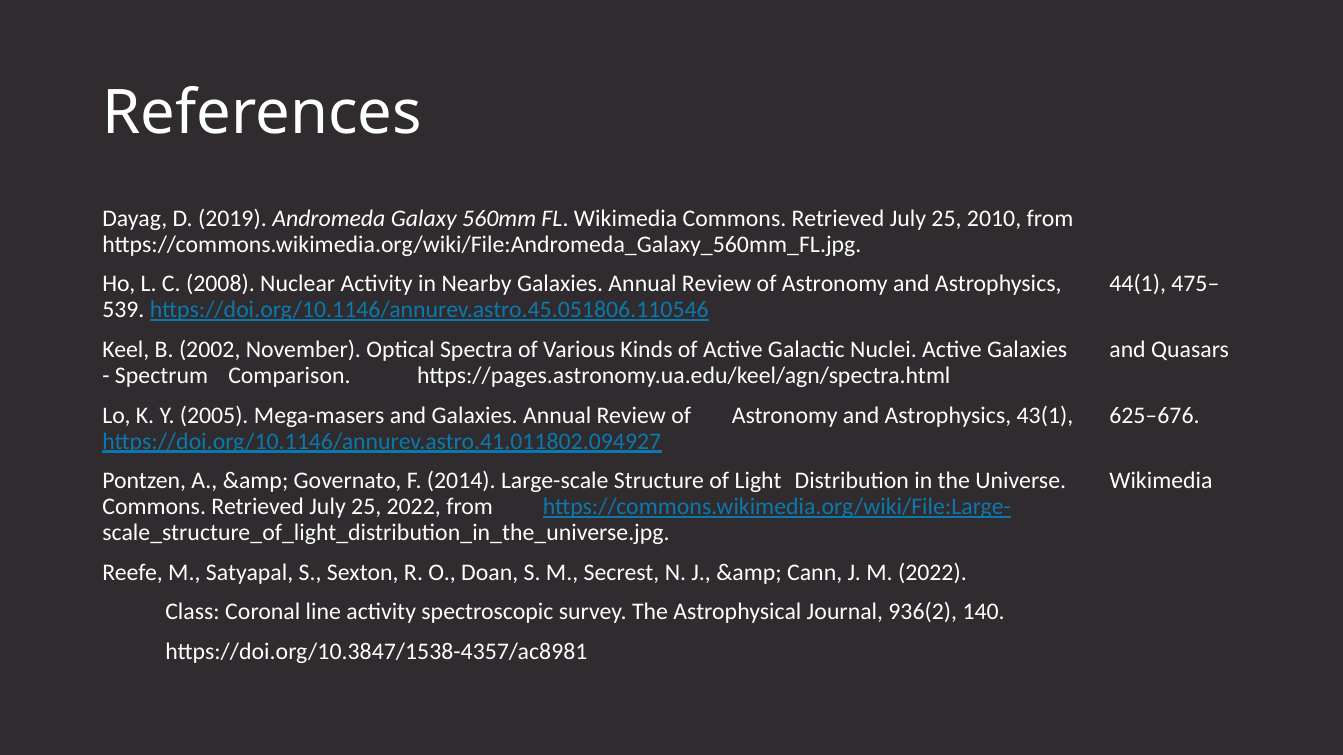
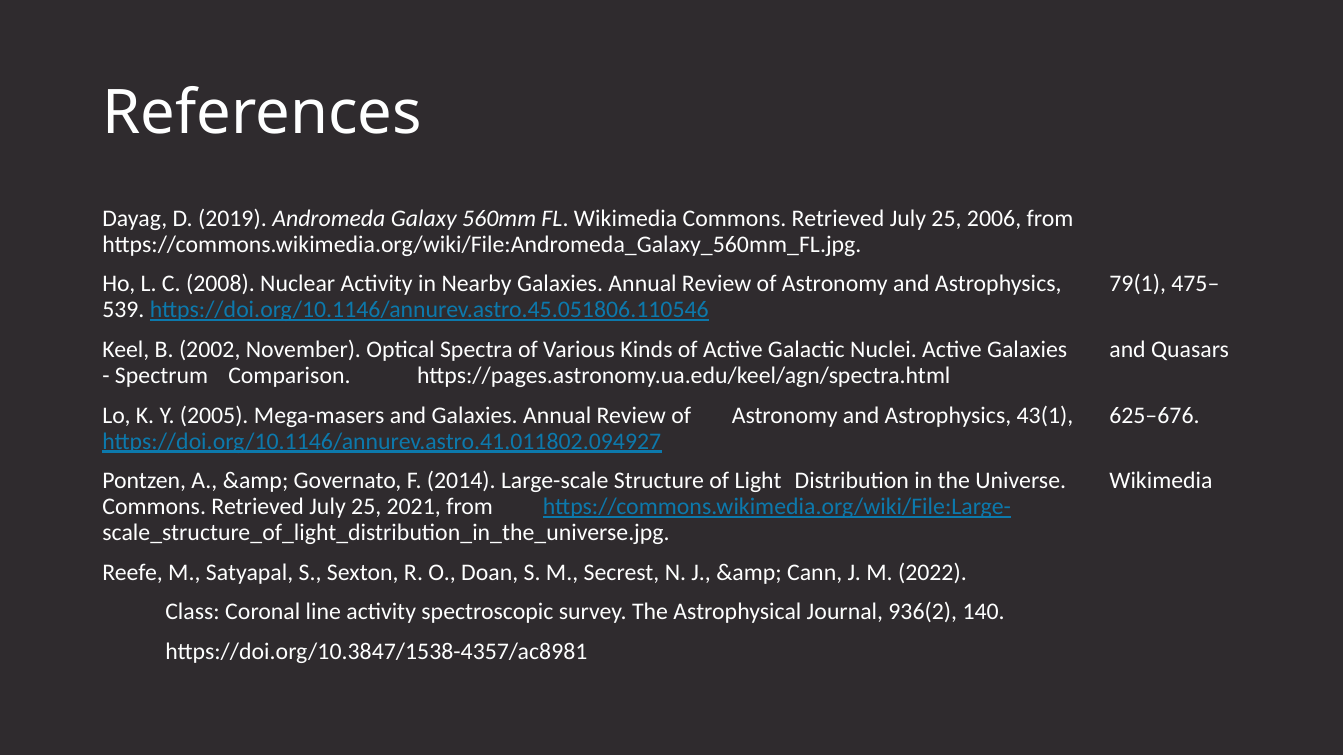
2010: 2010 -> 2006
44(1: 44(1 -> 79(1
25 2022: 2022 -> 2021
